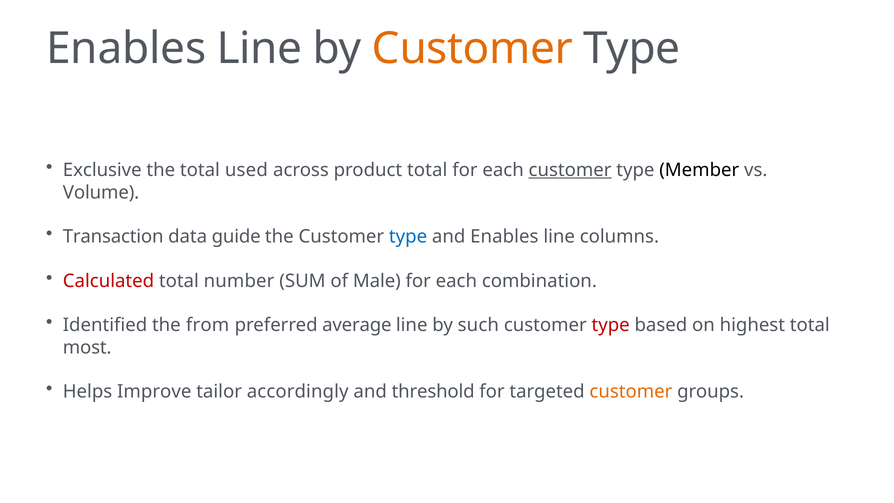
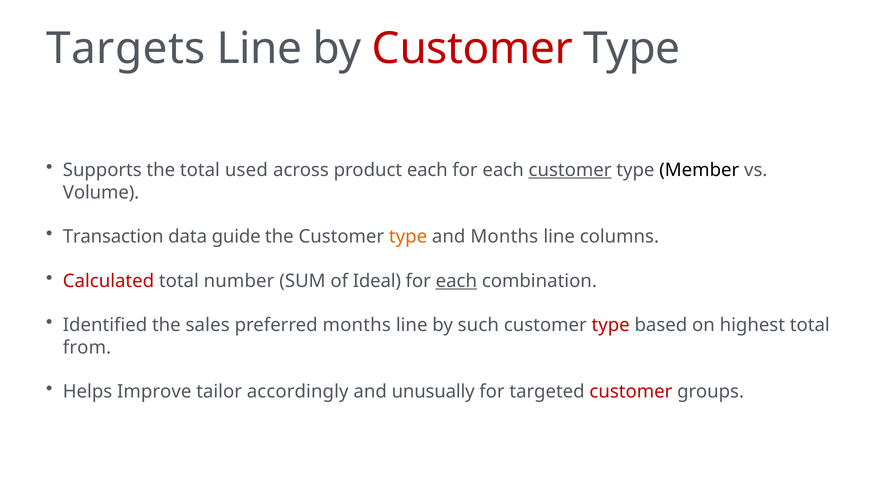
Enables at (126, 49): Enables -> Targets
Customer at (472, 49) colour: orange -> red
Exclusive: Exclusive -> Supports
product total: total -> each
type at (408, 237) colour: blue -> orange
and Enables: Enables -> Months
Male: Male -> Ideal
each at (456, 281) underline: none -> present
from: from -> sales
preferred average: average -> months
most: most -> from
threshold: threshold -> unusually
customer at (631, 392) colour: orange -> red
